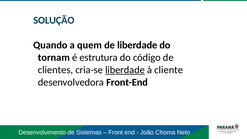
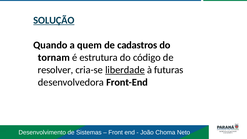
SOLUÇÃO underline: none -> present
de liberdade: liberdade -> cadastros
clientes: clientes -> resolver
cliente: cliente -> futuras
